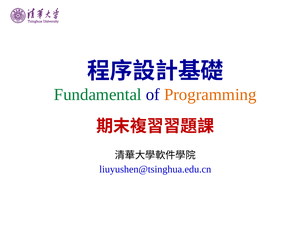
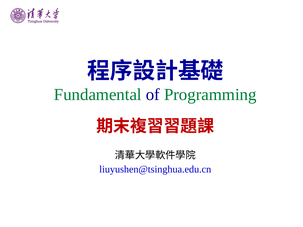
Programming colour: orange -> green
